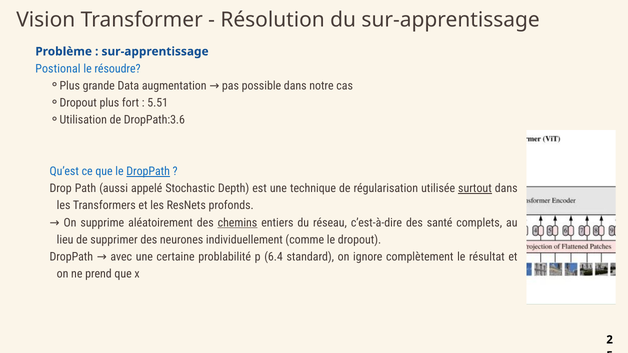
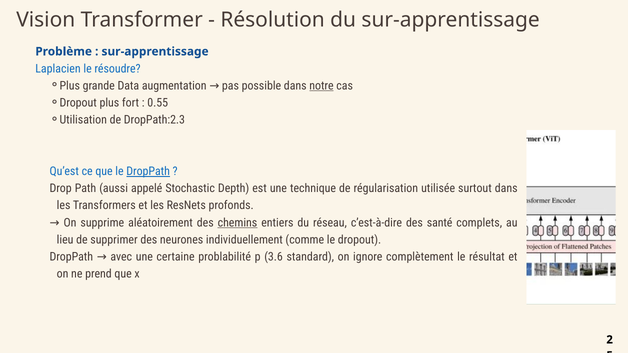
Postional: Postional -> Laplacien
notre underline: none -> present
5.51: 5.51 -> 0.55
DropPath:3.6: DropPath:3.6 -> DropPath:2.3
surtout underline: present -> none
6.4: 6.4 -> 3.6
